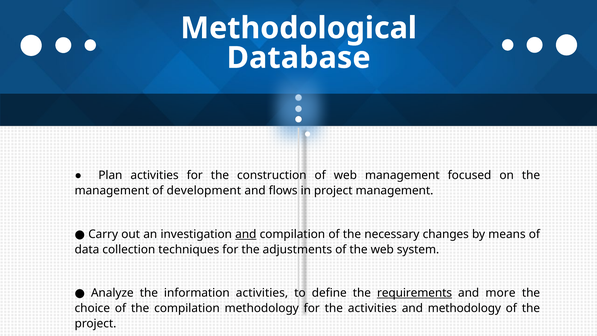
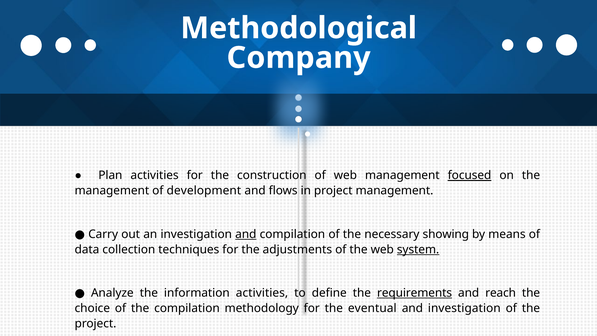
Database: Database -> Company
focused underline: none -> present
changes: changes -> showing
system underline: none -> present
more: more -> reach
the activities: activities -> eventual
and methodology: methodology -> investigation
